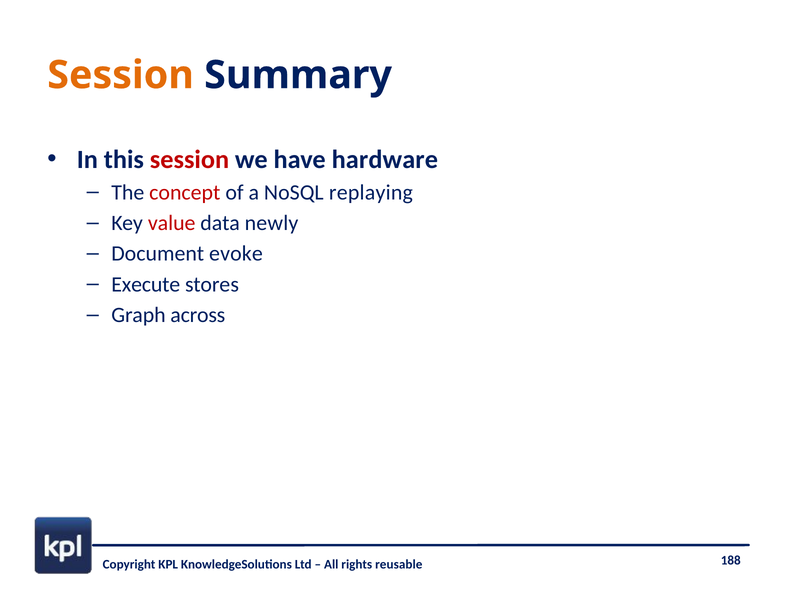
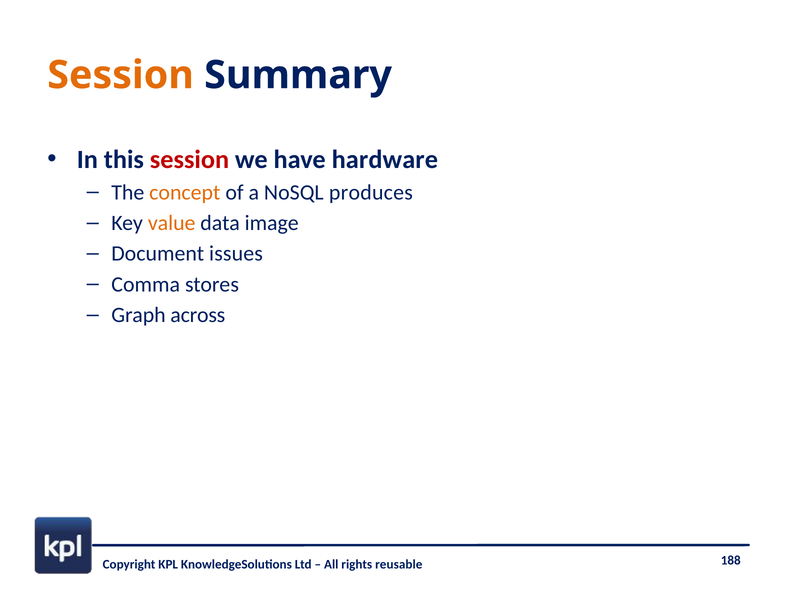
concept colour: red -> orange
replaying: replaying -> produces
value colour: red -> orange
newly: newly -> image
evoke: evoke -> issues
Execute: Execute -> Comma
